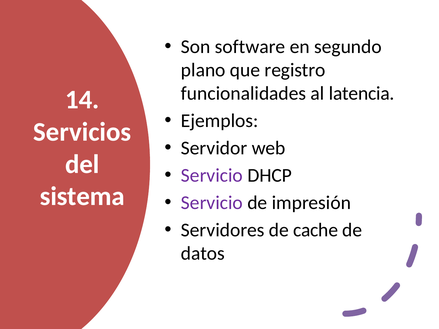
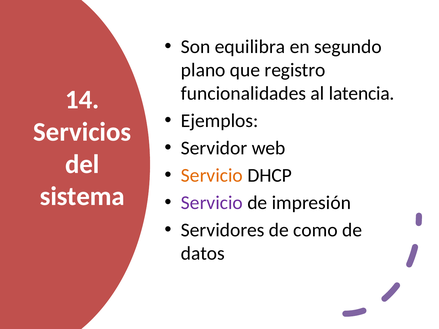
software: software -> equilibra
Servicio at (212, 176) colour: purple -> orange
cache: cache -> como
